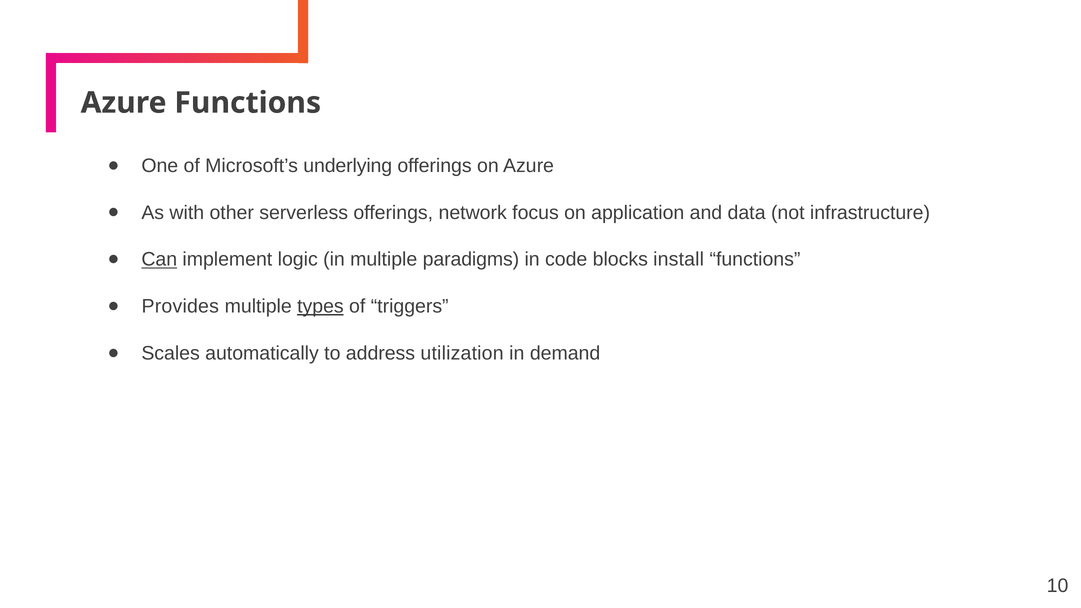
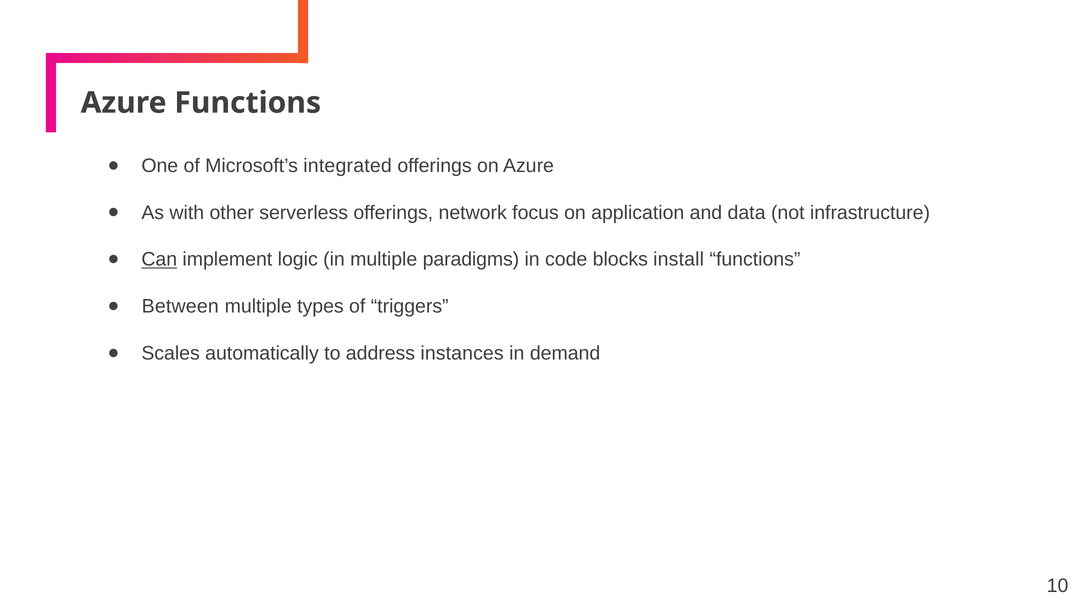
underlying: underlying -> integrated
Provides: Provides -> Between
types underline: present -> none
utilization: utilization -> instances
